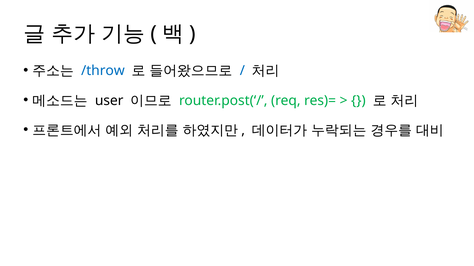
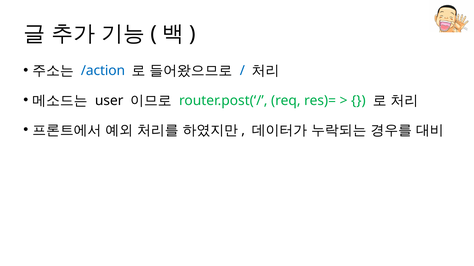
/throw: /throw -> /action
